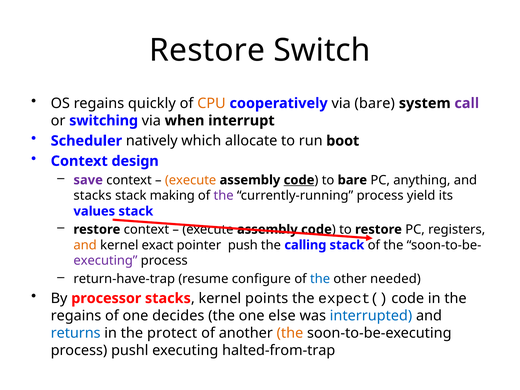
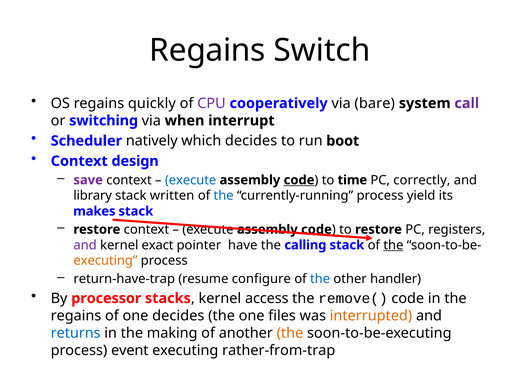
Restore at (207, 50): Restore -> Regains
CPU colour: orange -> purple
which allocate: allocate -> decides
execute at (191, 180) colour: orange -> blue
to bare: bare -> time
anything: anything -> correctly
stacks at (93, 196): stacks -> library
making: making -> written
the at (224, 196) colour: purple -> blue
values: values -> makes
and at (85, 245) colour: orange -> purple
push: push -> have
the at (393, 245) underline: none -> present
executing at (105, 261) colour: purple -> orange
needed: needed -> handler
points: points -> access
expect(: expect( -> remove(
else: else -> files
interrupted colour: blue -> orange
protect: protect -> making
pushl: pushl -> event
halted-from-trap: halted-from-trap -> rather-from-trap
